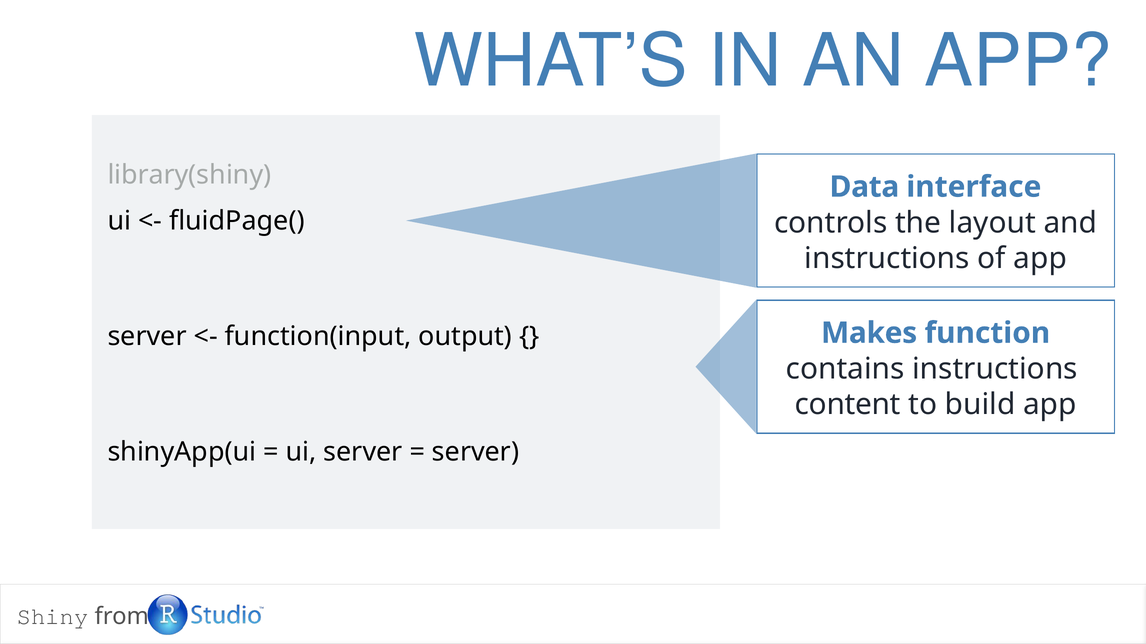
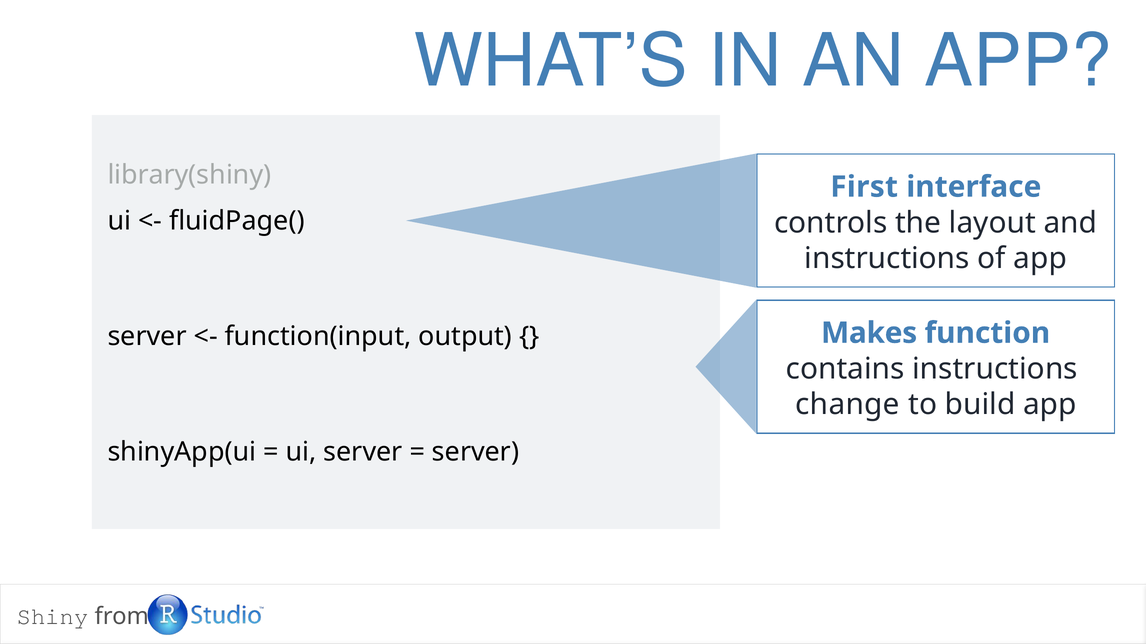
Data: Data -> First
content: content -> change
